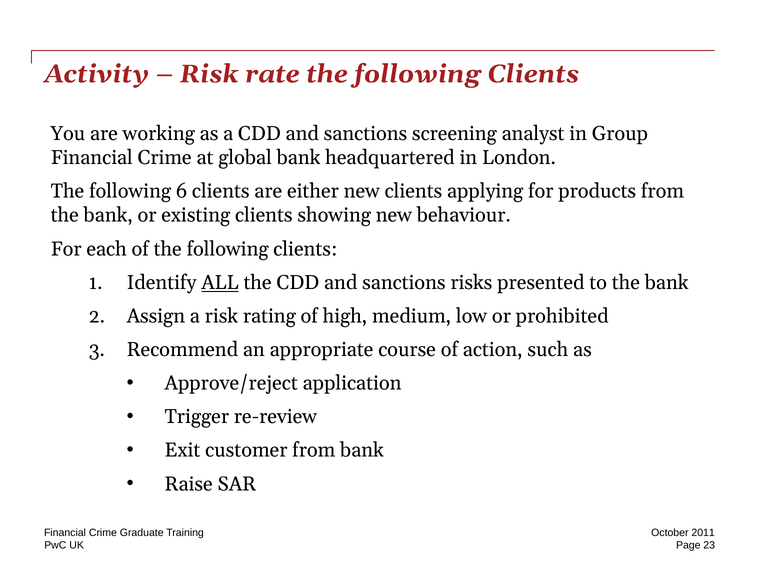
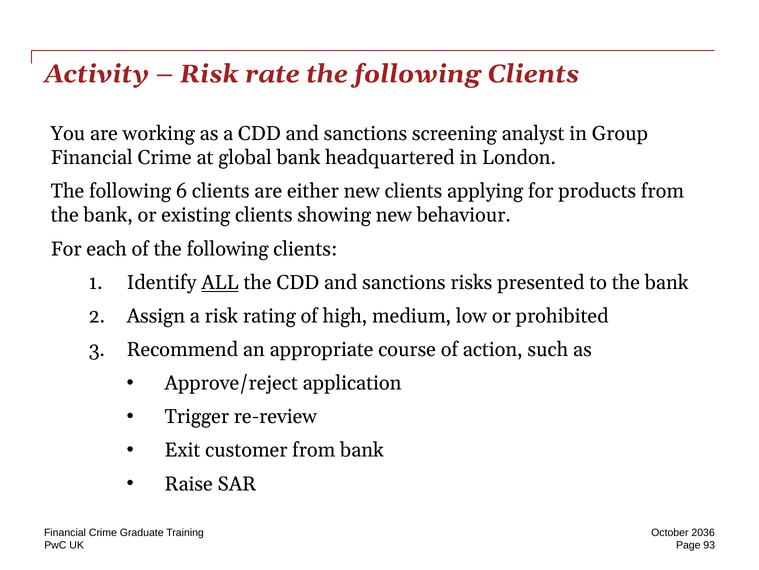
2011: 2011 -> 2036
23: 23 -> 93
